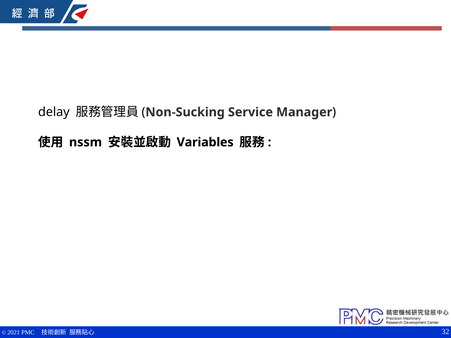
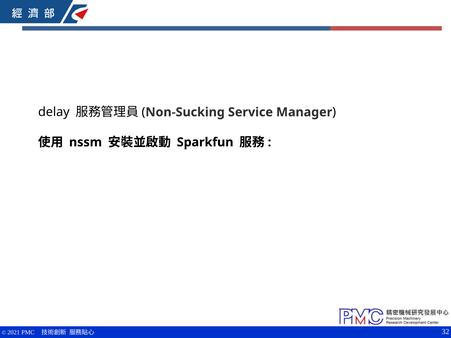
Variables: Variables -> Sparkfun
